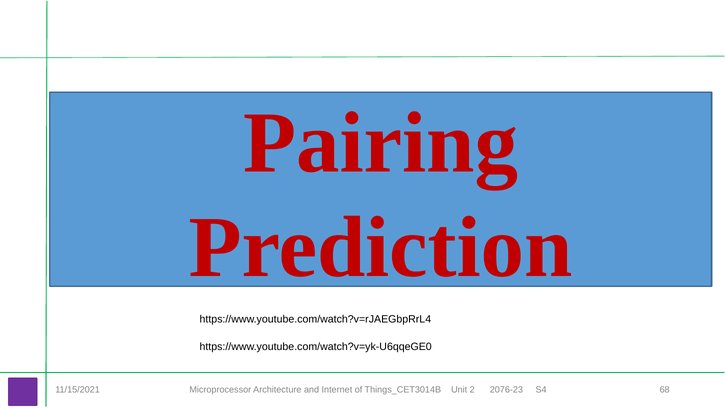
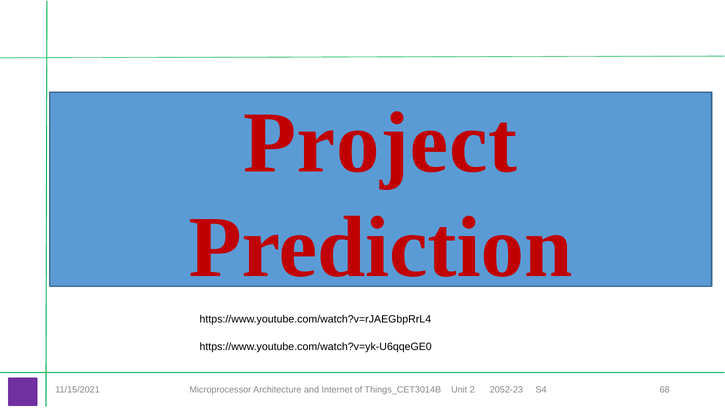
Pairing: Pairing -> Project
2076-23: 2076-23 -> 2052-23
